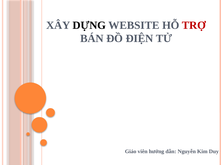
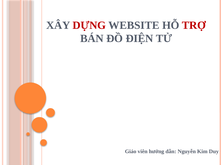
DỰNG colour: black -> red
